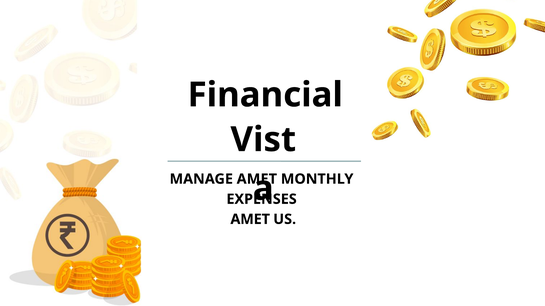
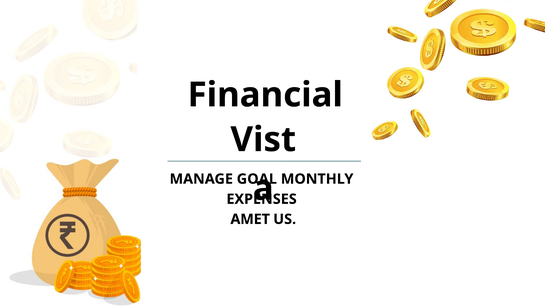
MANAGE AMET: AMET -> GOAL
